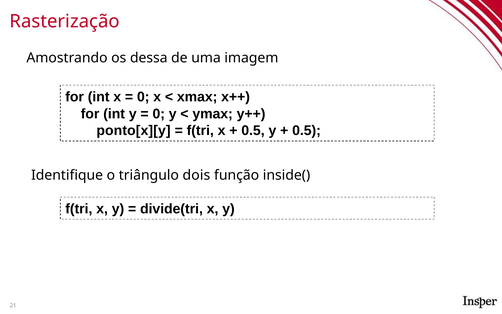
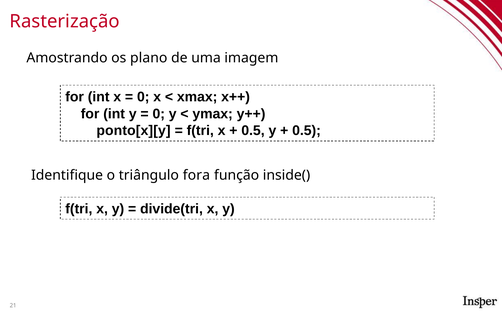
dessa: dessa -> plano
dois: dois -> fora
